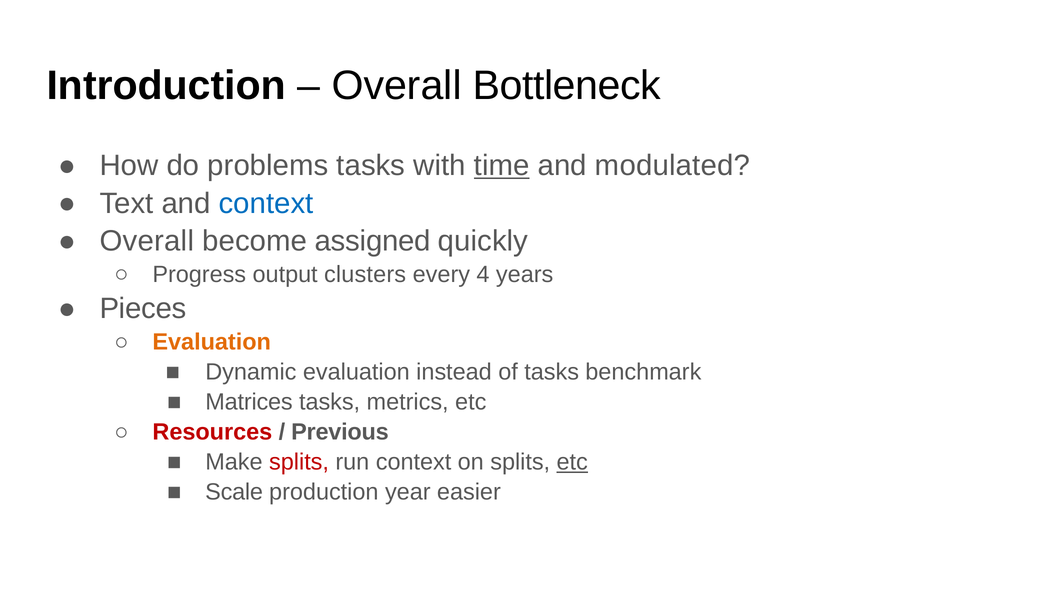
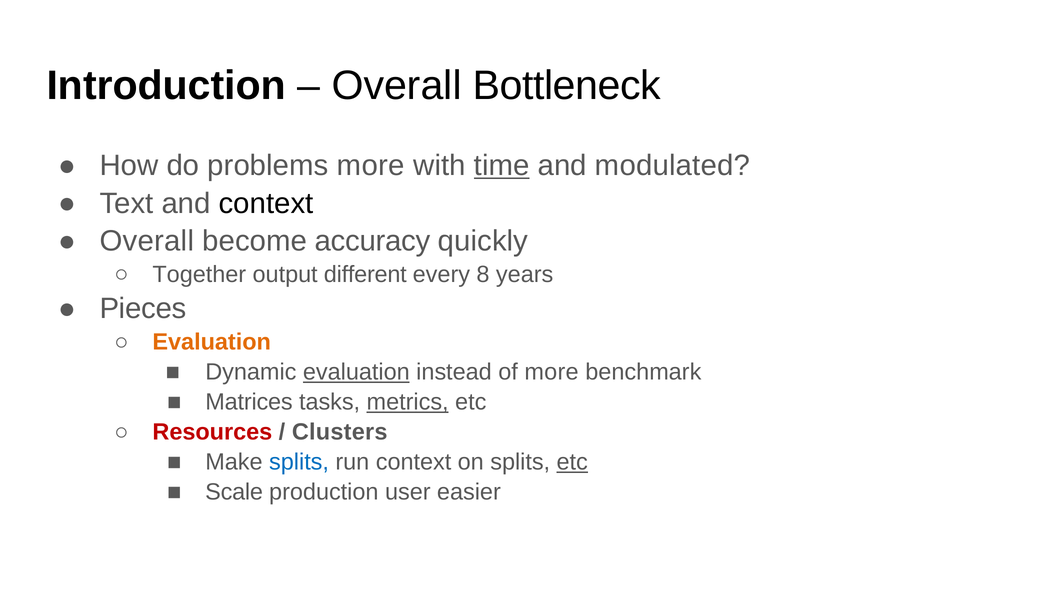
problems tasks: tasks -> more
context at (266, 203) colour: blue -> black
assigned: assigned -> accuracy
Progress: Progress -> Together
clusters: clusters -> different
4: 4 -> 8
evaluation at (356, 372) underline: none -> present
of tasks: tasks -> more
metrics underline: none -> present
Previous: Previous -> Clusters
splits at (299, 462) colour: red -> blue
year: year -> user
